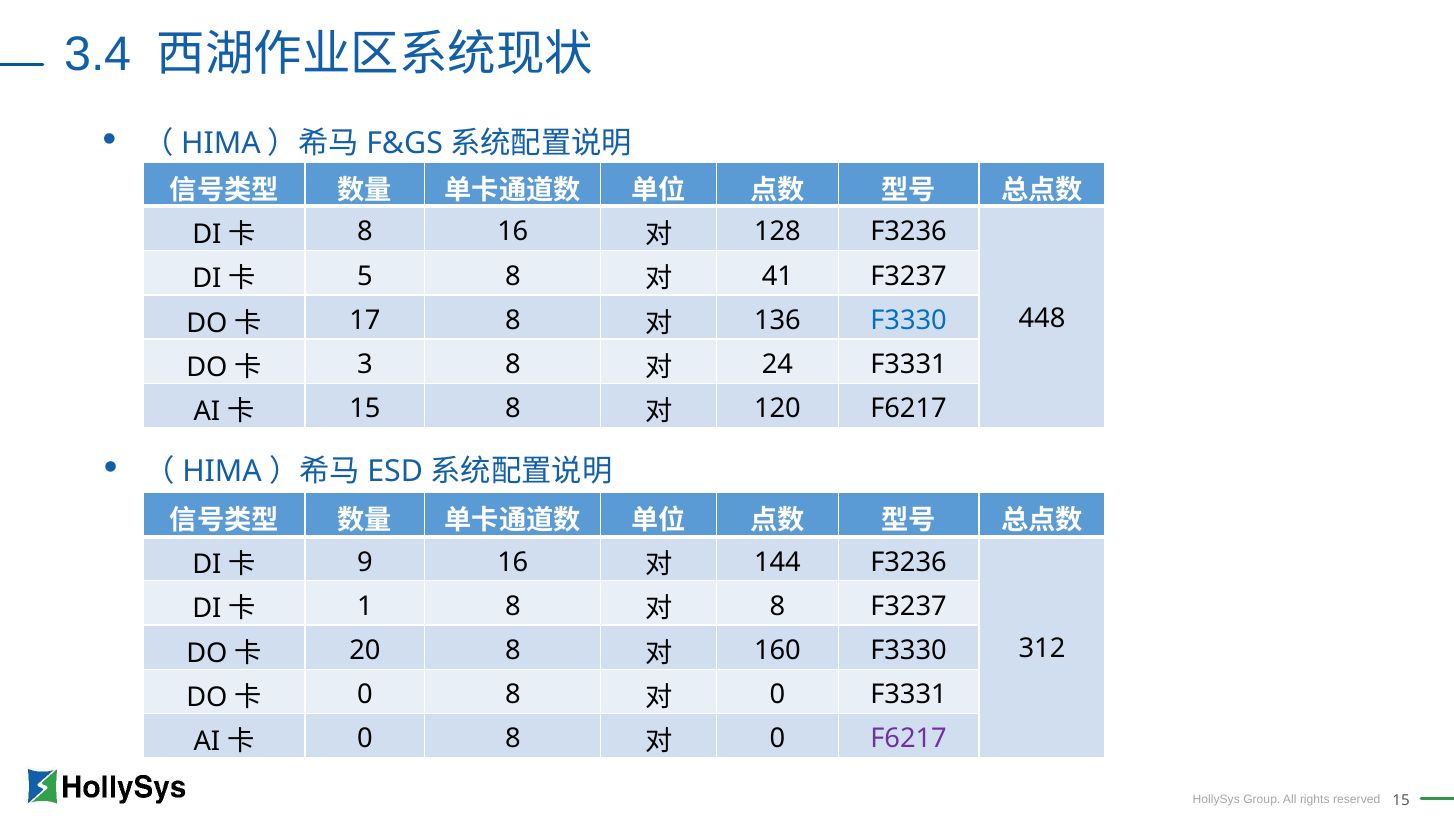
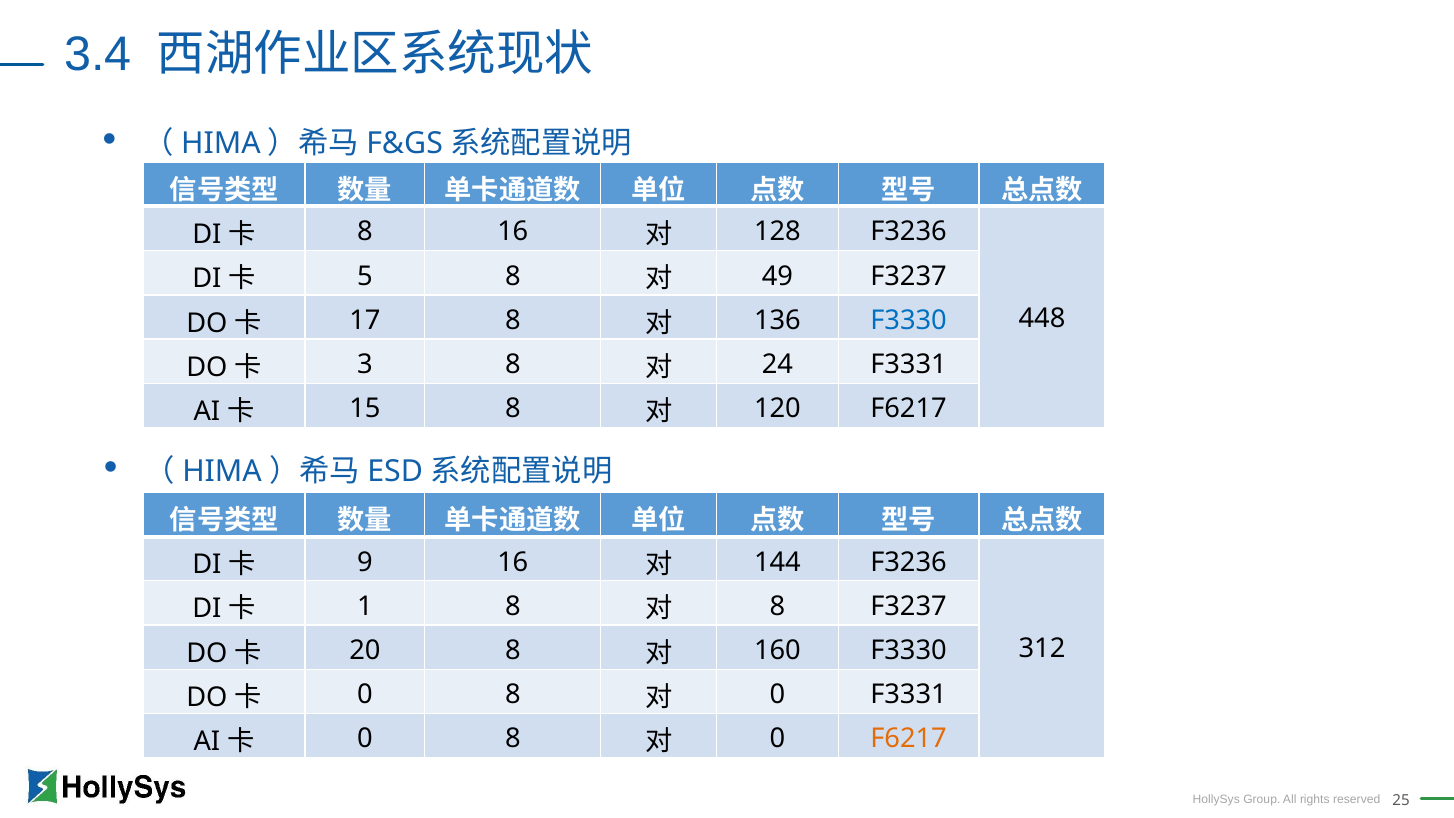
41: 41 -> 49
F6217 at (909, 739) colour: purple -> orange
15 at (1401, 800): 15 -> 25
